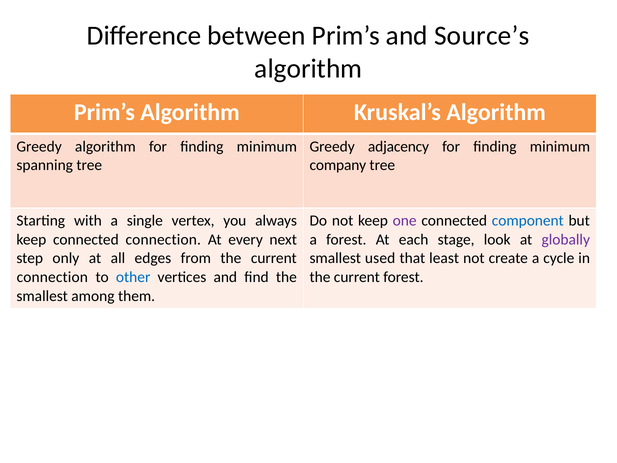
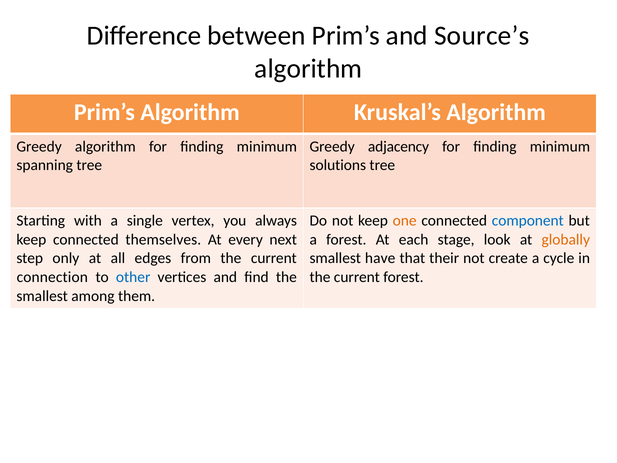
company: company -> solutions
one colour: purple -> orange
connected connection: connection -> themselves
globally colour: purple -> orange
used: used -> have
least: least -> their
